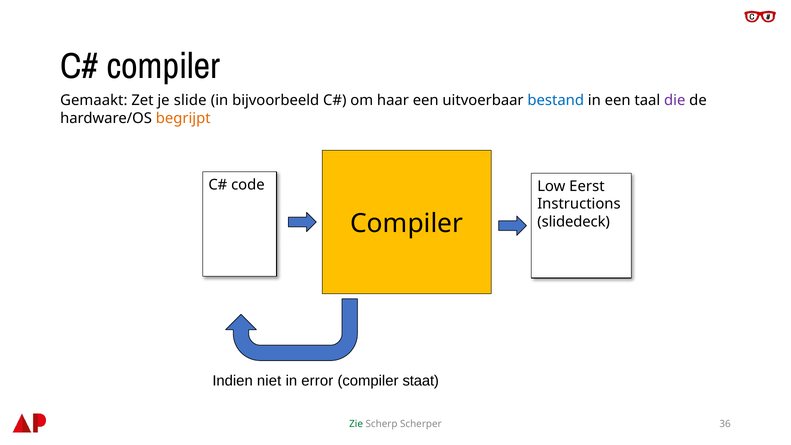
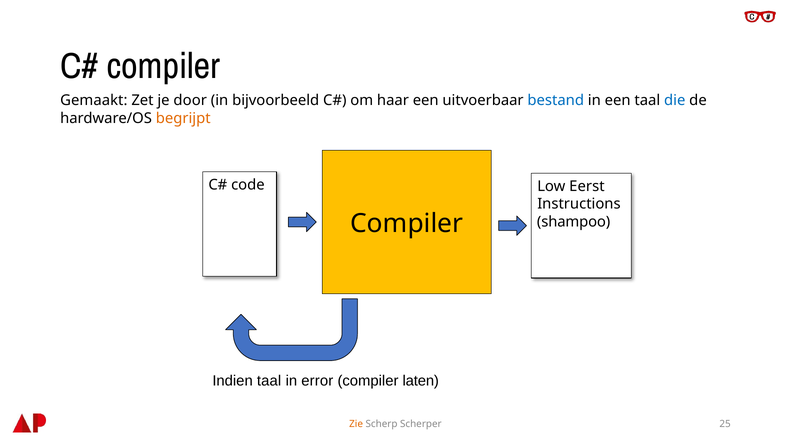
slide: slide -> door
die colour: purple -> blue
slidedeck: slidedeck -> shampoo
Indien niet: niet -> taal
staat: staat -> laten
Zie colour: green -> orange
36: 36 -> 25
